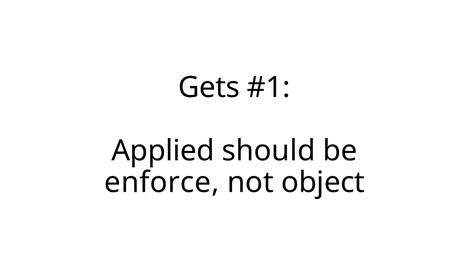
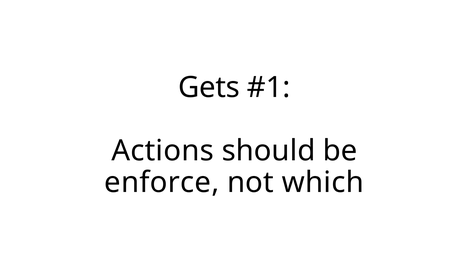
Applied: Applied -> Actions
object: object -> which
